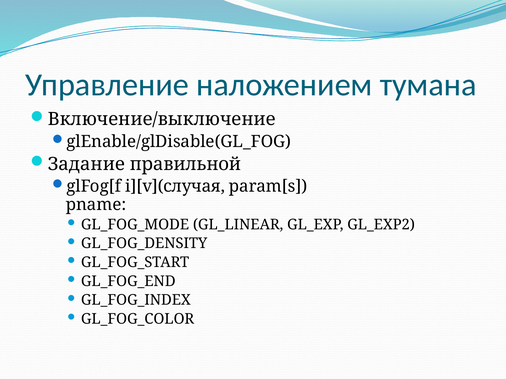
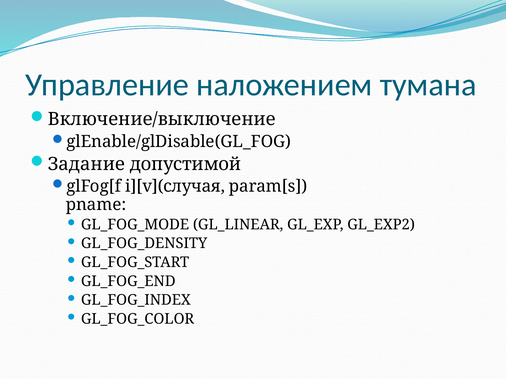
правильной: правильной -> допустимой
